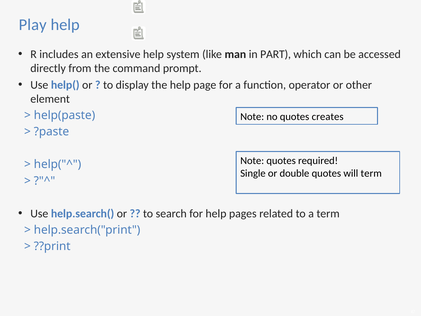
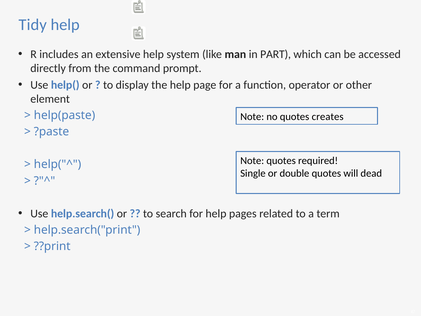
Play: Play -> Tidy
will term: term -> dead
